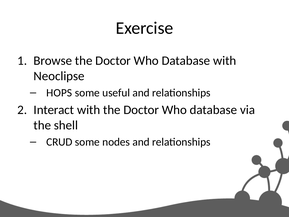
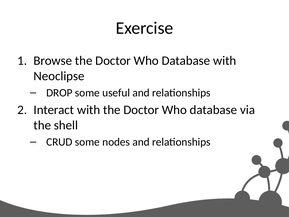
HOPS: HOPS -> DROP
